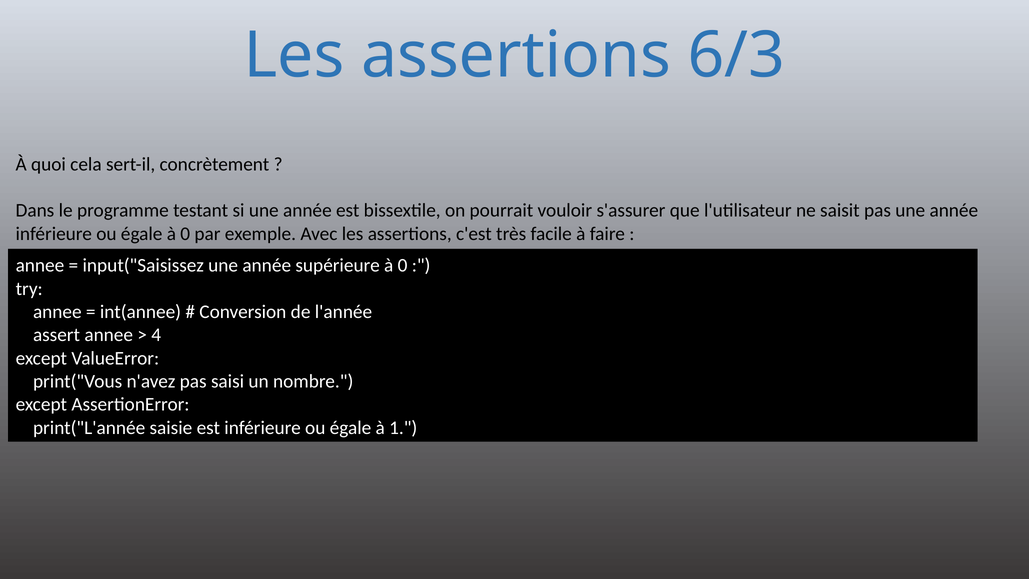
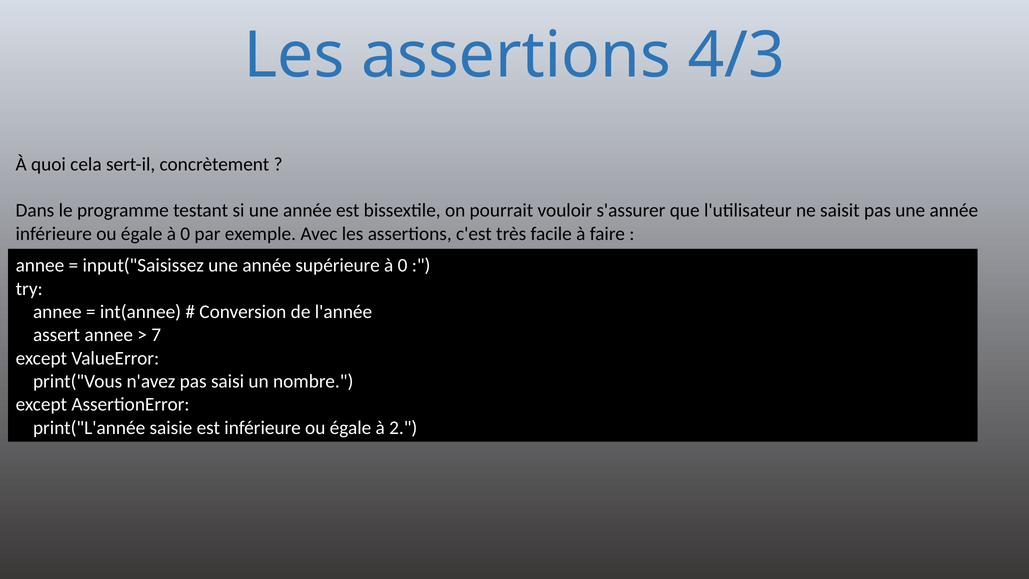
6/3: 6/3 -> 4/3
4: 4 -> 7
1: 1 -> 2
